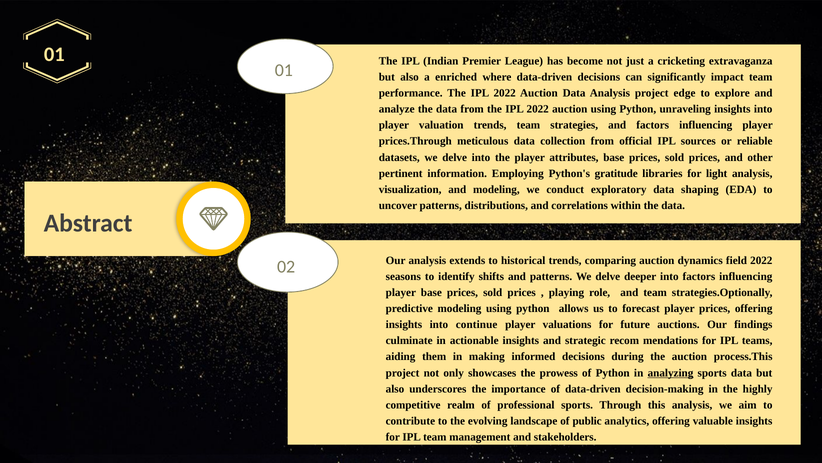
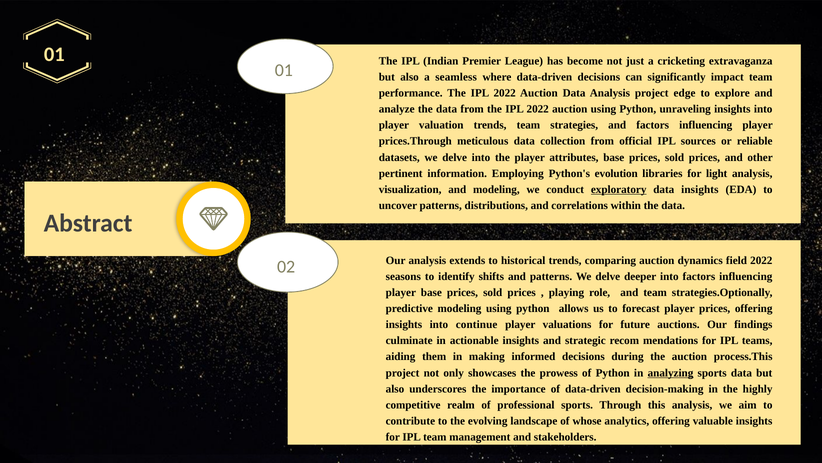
enriched: enriched -> seamless
gratitude: gratitude -> evolution
exploratory underline: none -> present
data shaping: shaping -> insights
public: public -> whose
